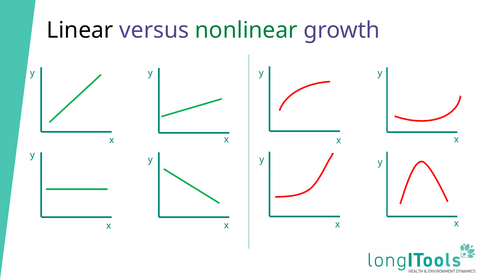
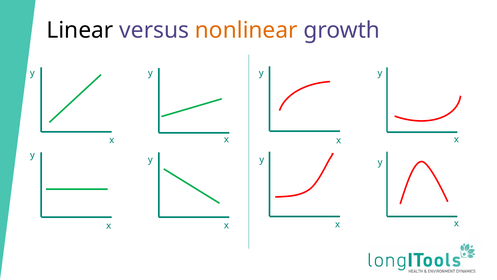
nonlinear colour: green -> orange
